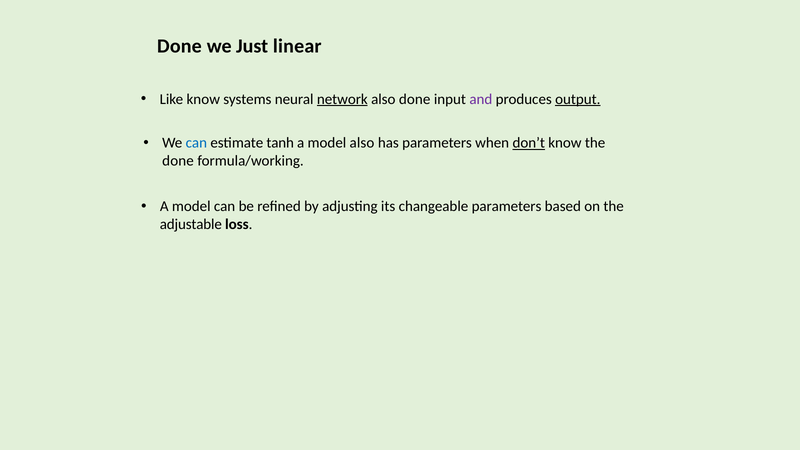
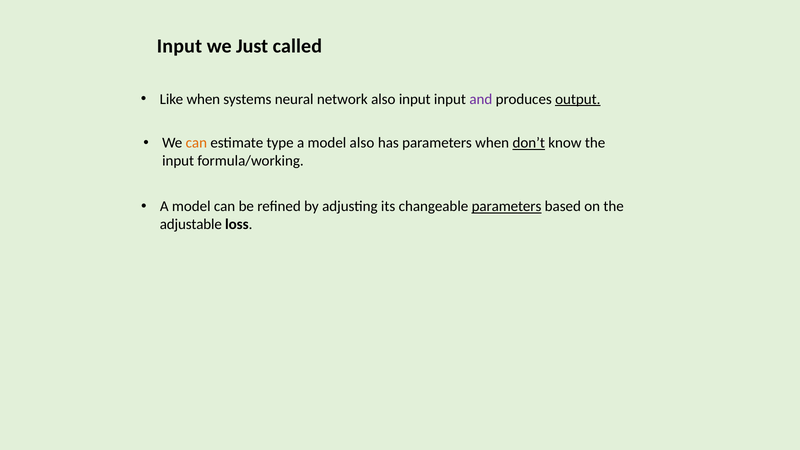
Done at (179, 46): Done -> Input
linear: linear -> called
Like know: know -> when
network underline: present -> none
also done: done -> input
can at (196, 143) colour: blue -> orange
tanh: tanh -> type
done at (178, 161): done -> input
parameters at (507, 206) underline: none -> present
